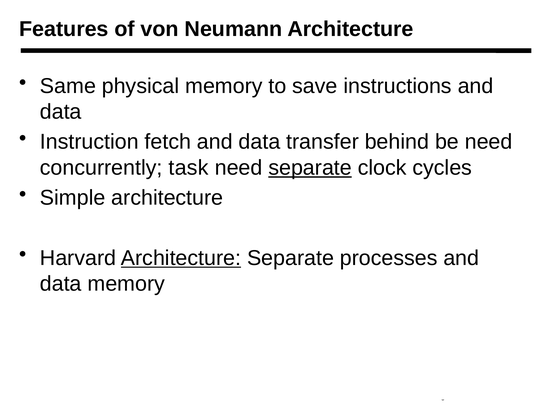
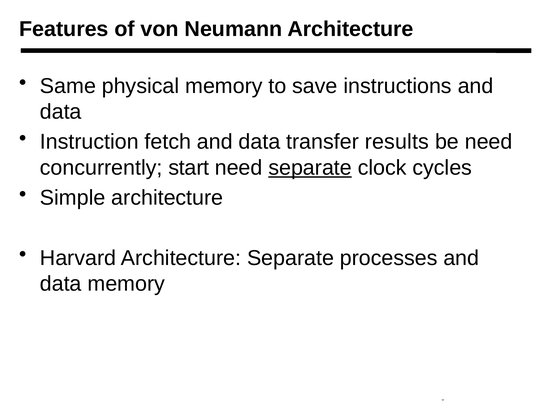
behind: behind -> results
task: task -> start
Architecture at (181, 258) underline: present -> none
